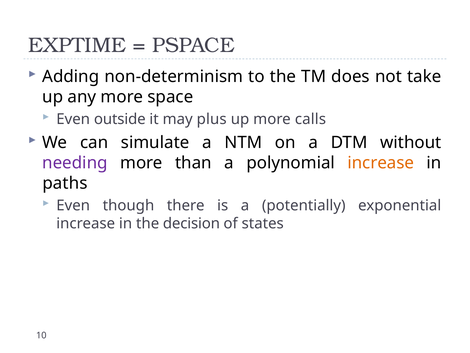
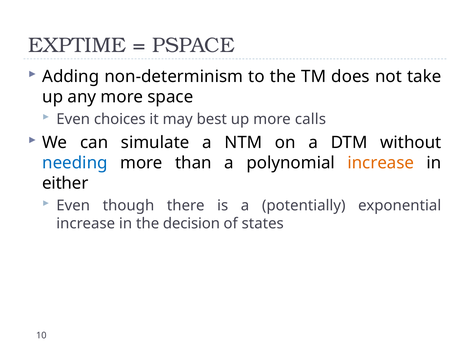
outside: outside -> choices
plus: plus -> best
needing colour: purple -> blue
paths: paths -> either
